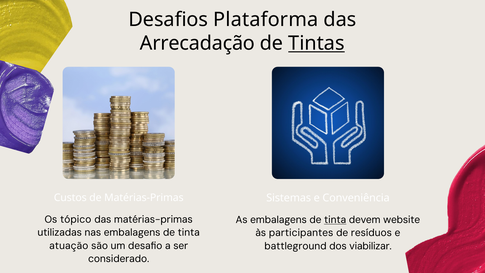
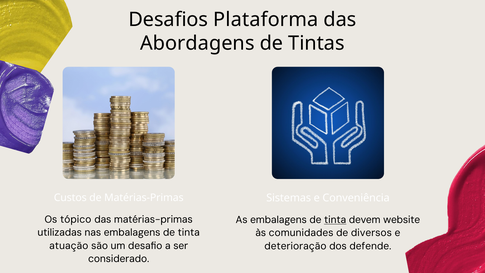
Arrecadação: Arrecadação -> Abordagens
Tintas underline: present -> none
participantes: participantes -> comunidades
resíduos: resíduos -> diversos
battleground: battleground -> deterioração
viabilizar: viabilizar -> defende
